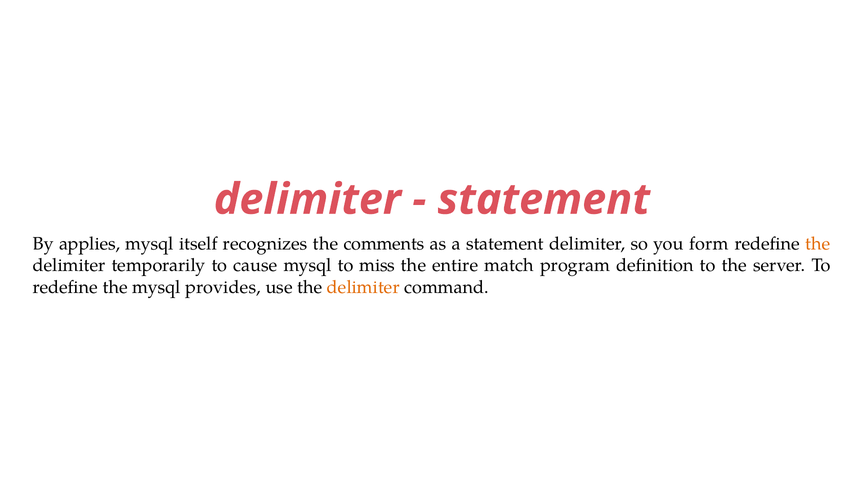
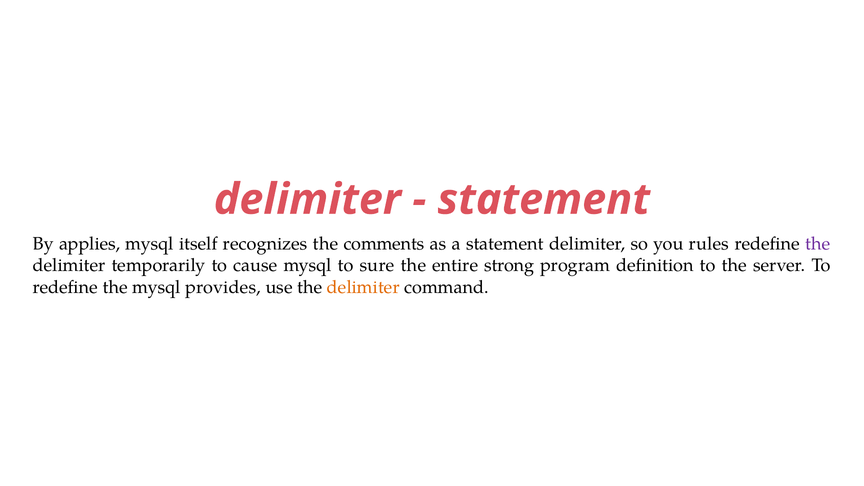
form: form -> rules
the at (818, 244) colour: orange -> purple
miss: miss -> sure
match: match -> strong
